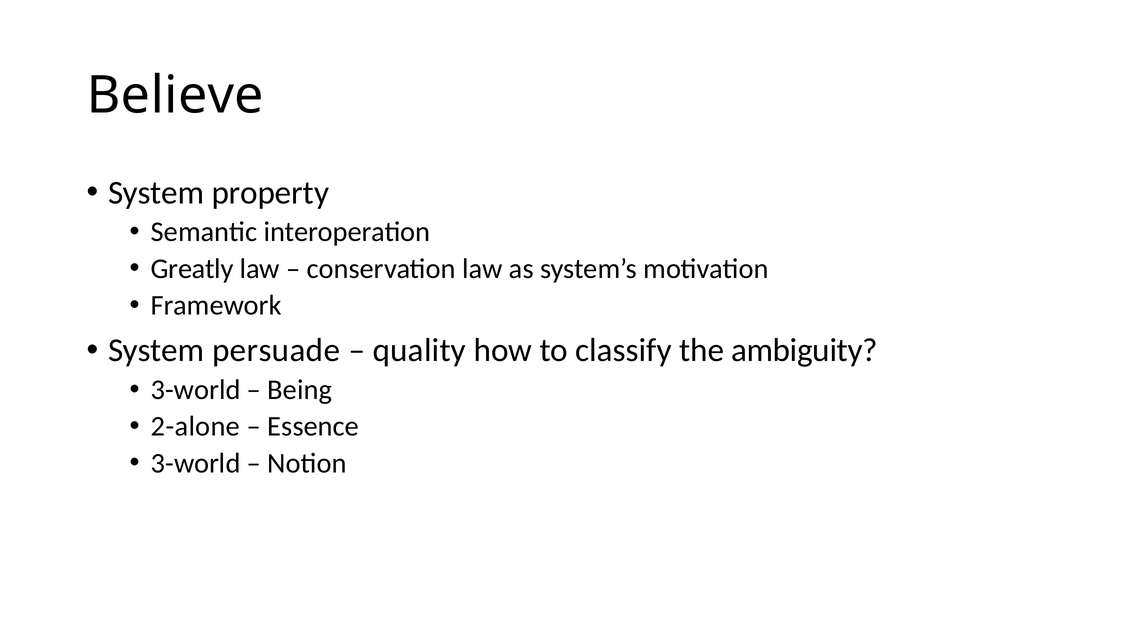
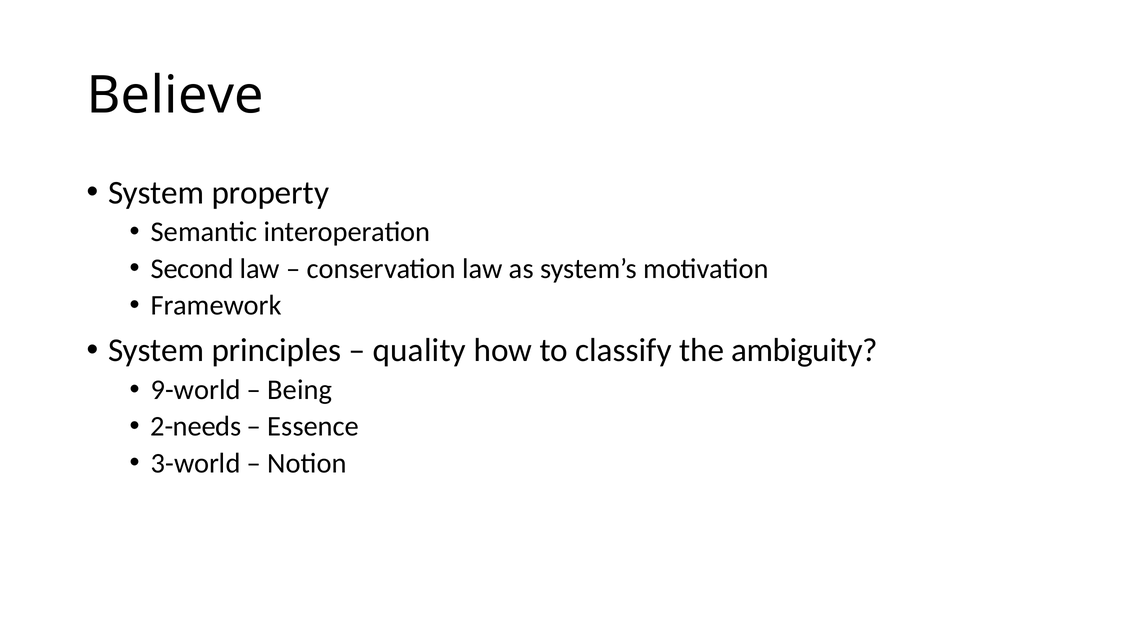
Greatly: Greatly -> Second
persuade: persuade -> principles
3-world at (196, 390): 3-world -> 9-world
2-alone: 2-alone -> 2-needs
